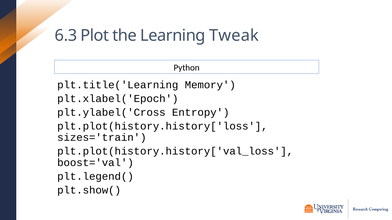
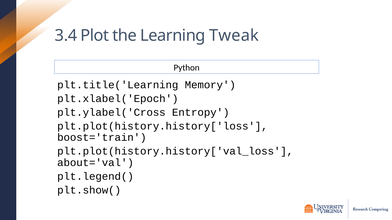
6.3: 6.3 -> 3.4
sizes='train: sizes='train -> boost='train
boost='val: boost='val -> about='val
